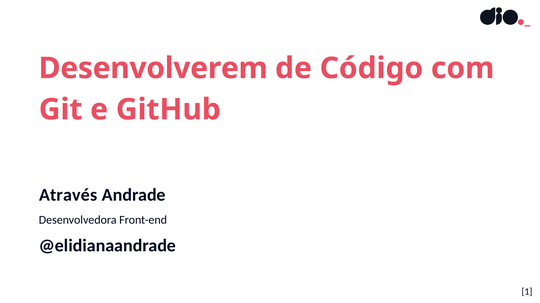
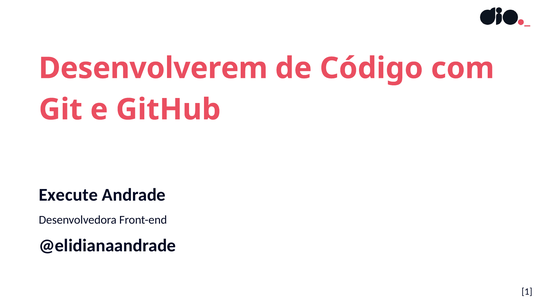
Através: Através -> Execute
